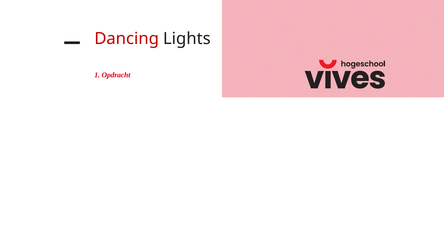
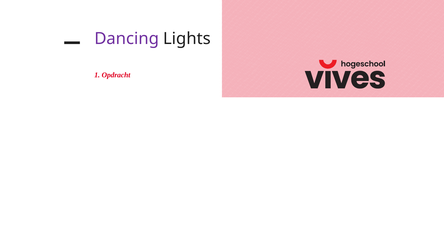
Dancing colour: red -> purple
